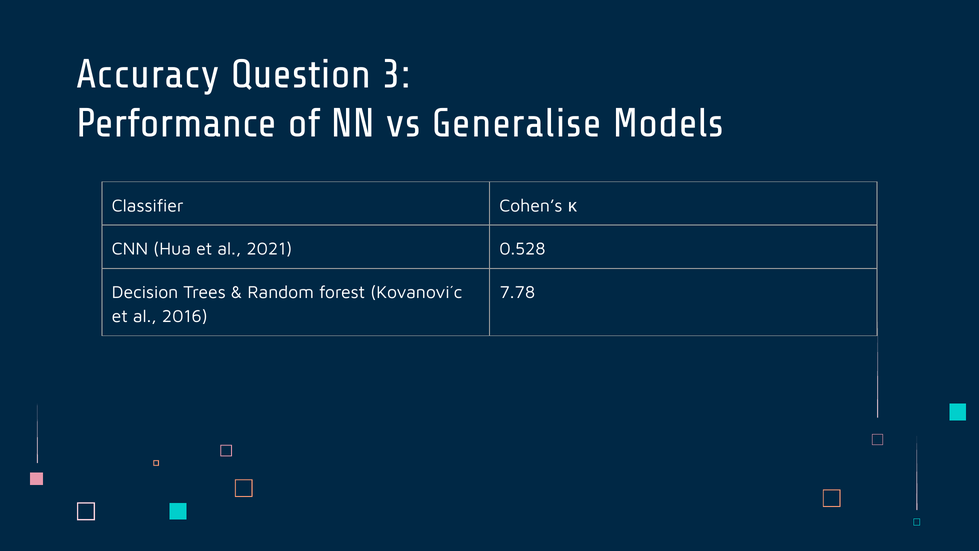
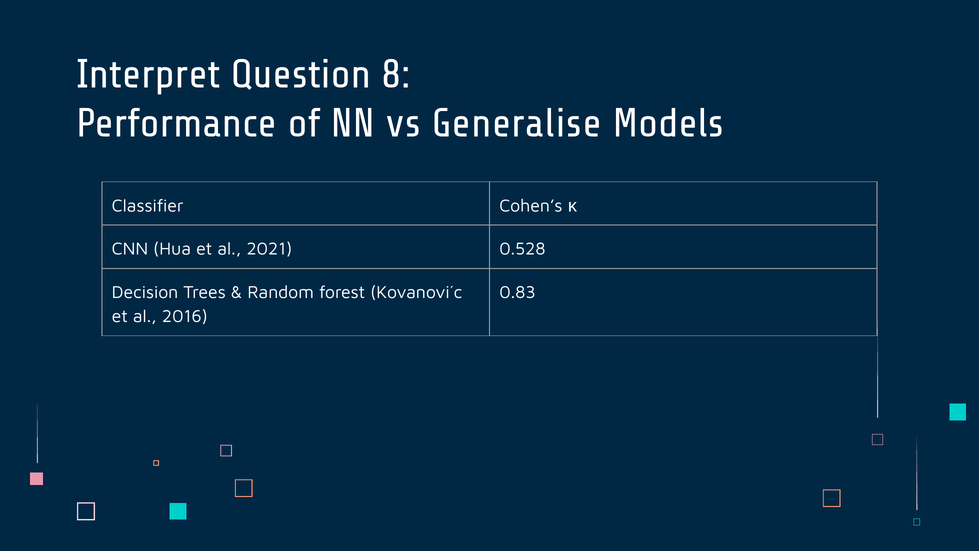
Accuracy: Accuracy -> Interpret
3: 3 -> 8
7.78: 7.78 -> 0.83
